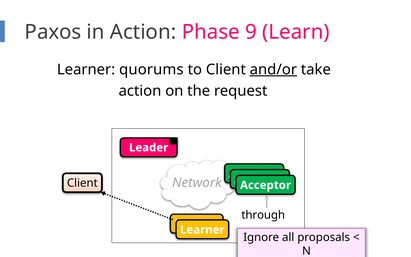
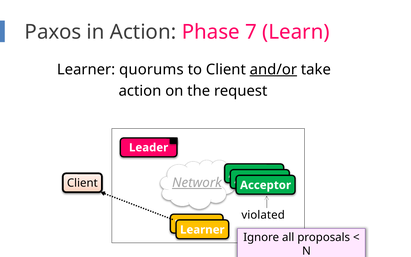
9: 9 -> 7
Network underline: none -> present
through: through -> violated
